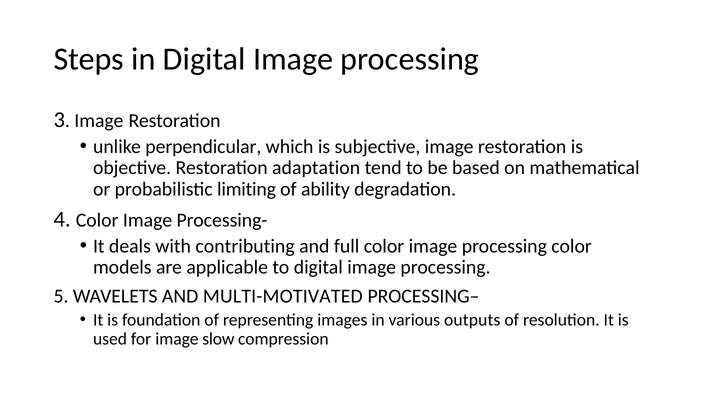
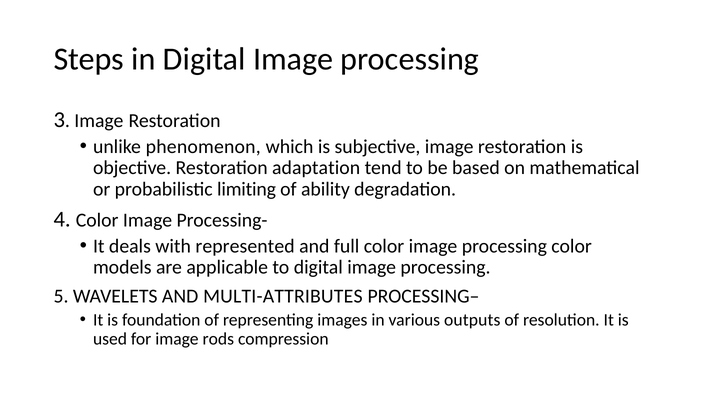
perpendicular: perpendicular -> phenomenon
contributing: contributing -> represented
MULTI-MOTIVATED: MULTI-MOTIVATED -> MULTI-ATTRIBUTES
slow: slow -> rods
